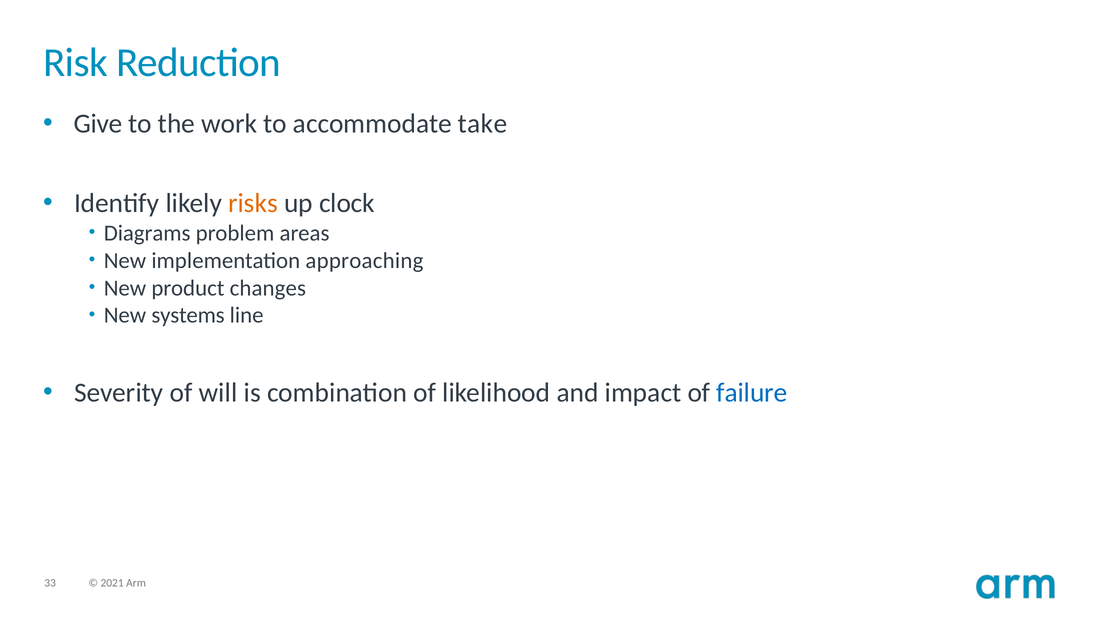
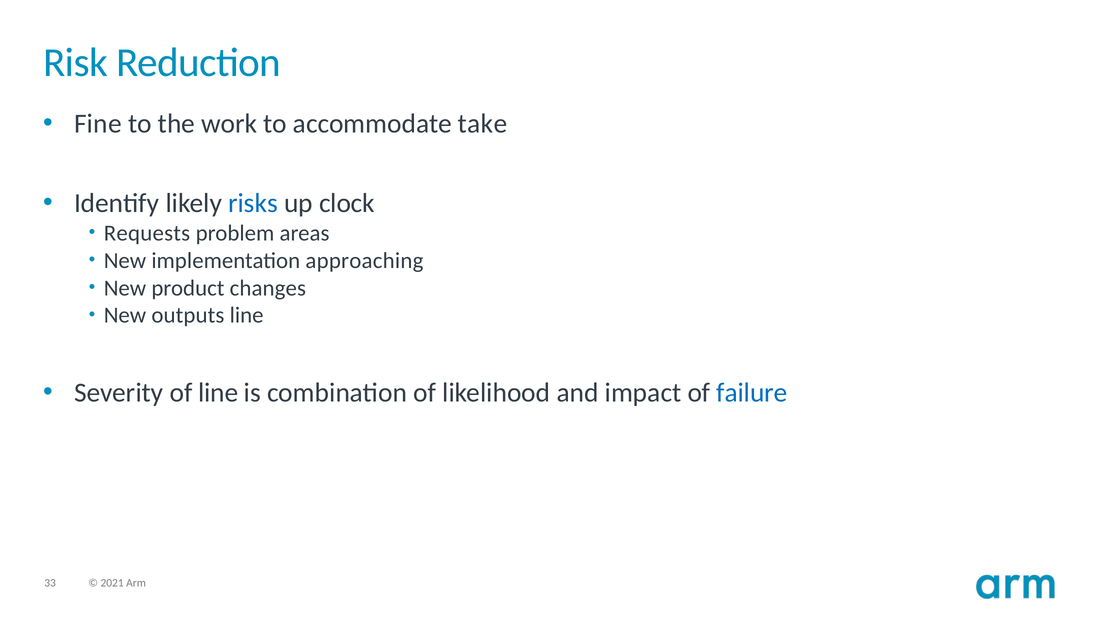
Give: Give -> Fine
risks colour: orange -> blue
Diagrams: Diagrams -> Requests
systems: systems -> outputs
of will: will -> line
